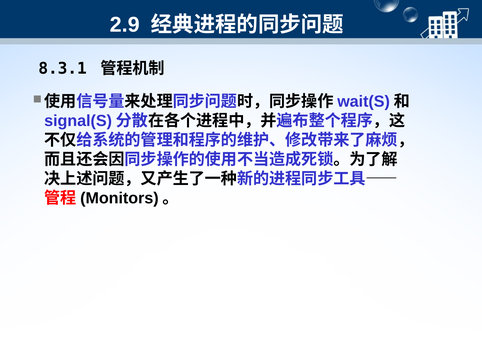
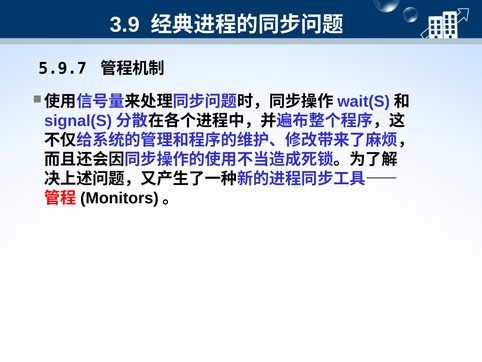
2.9: 2.9 -> 3.9
8.3.1: 8.3.1 -> 5.9.7
